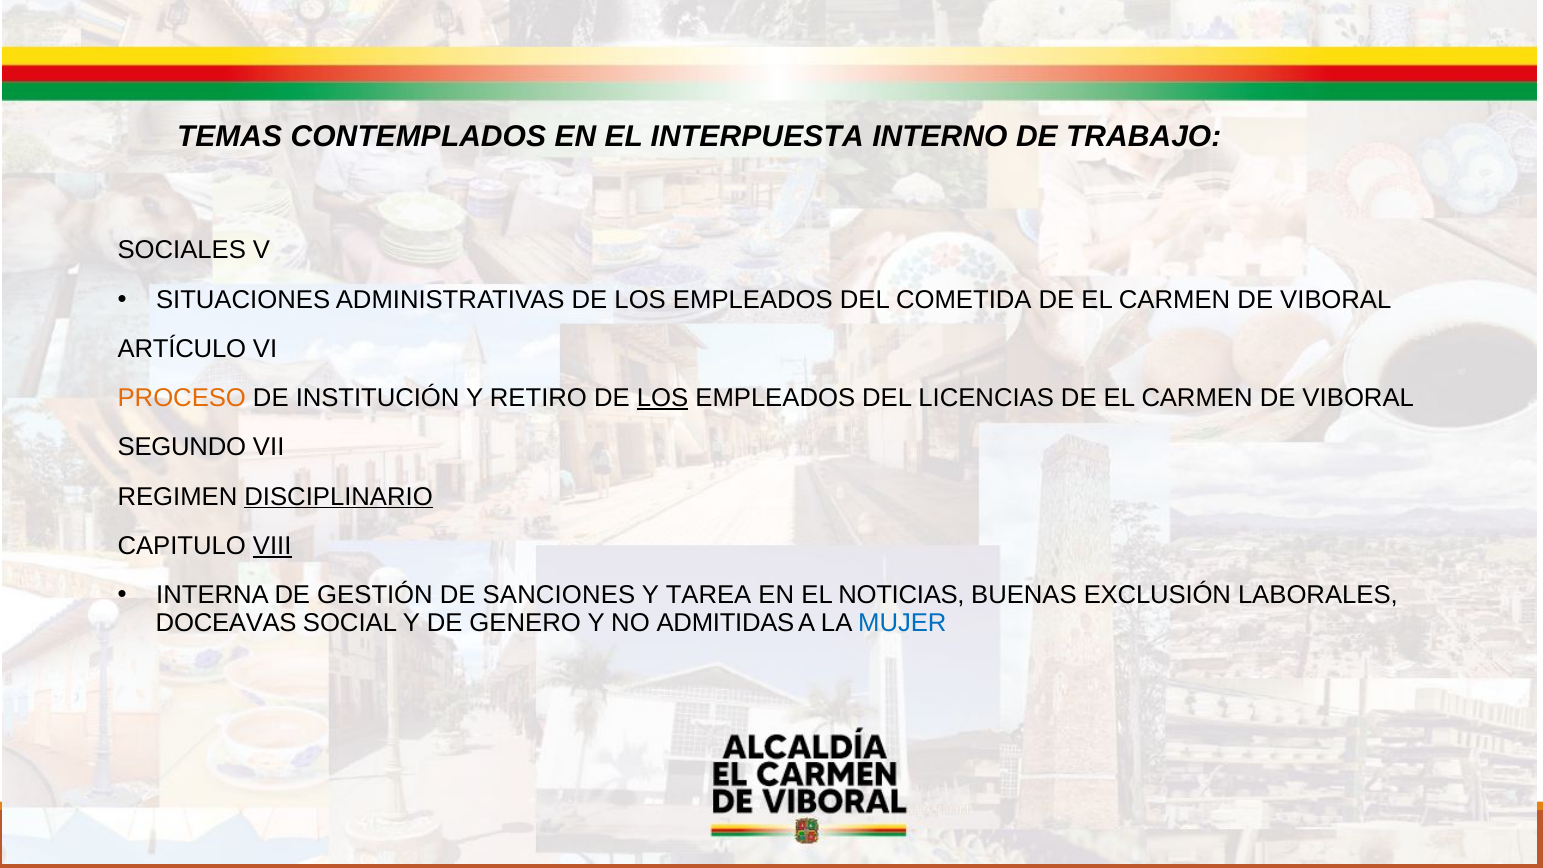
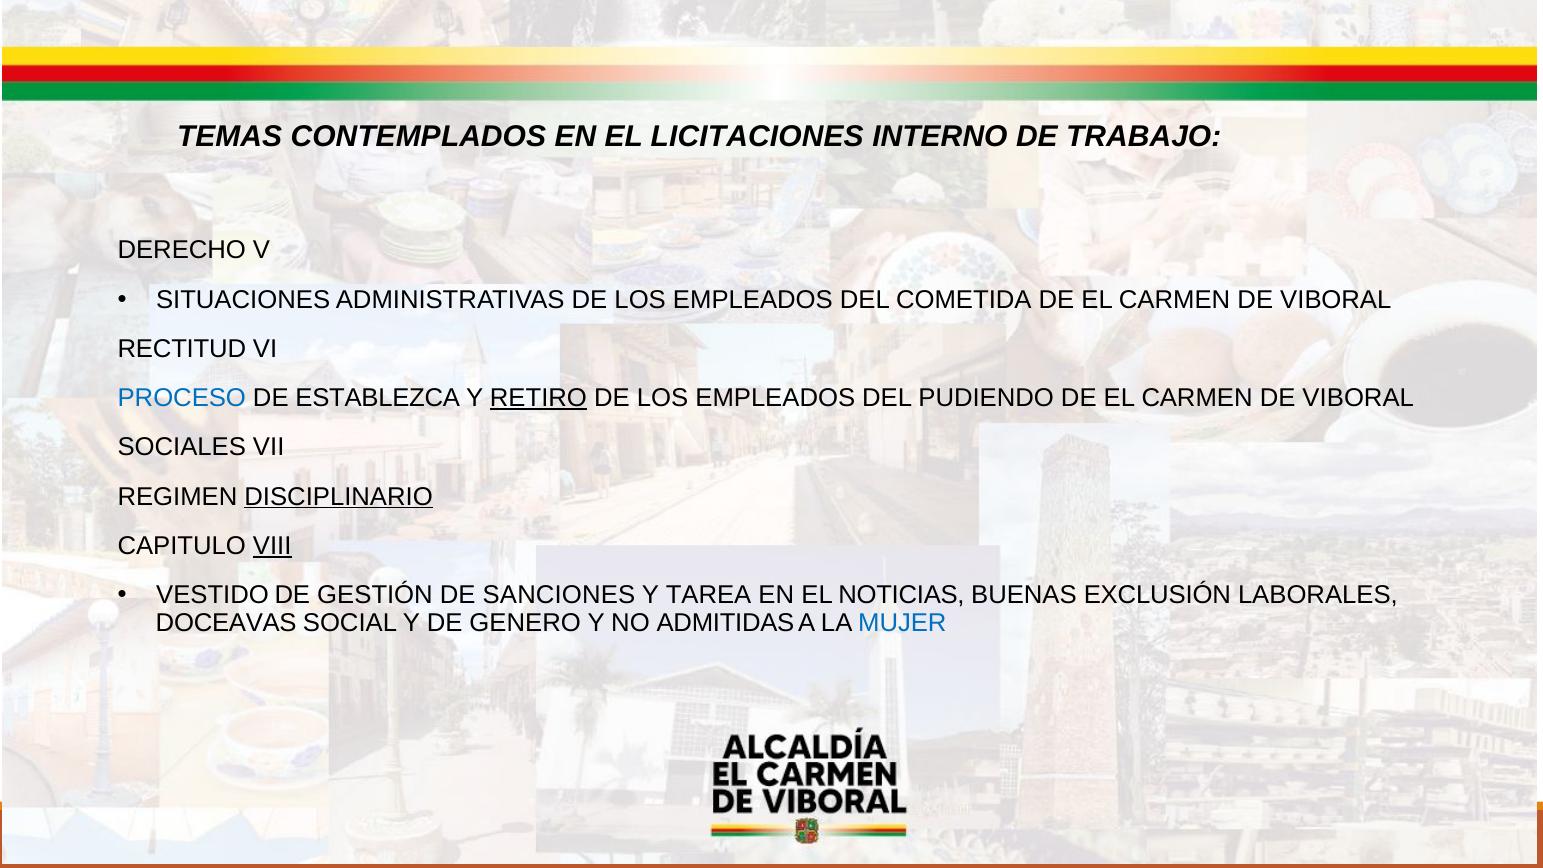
INTERPUESTA: INTERPUESTA -> LICITACIONES
SOCIALES: SOCIALES -> DERECHO
ARTÍCULO: ARTÍCULO -> RECTITUD
PROCESO colour: orange -> blue
INSTITUCIÓN: INSTITUCIÓN -> ESTABLEZCA
RETIRO underline: none -> present
LOS at (663, 398) underline: present -> none
LICENCIAS: LICENCIAS -> PUDIENDO
SEGUNDO: SEGUNDO -> SOCIALES
INTERNA: INTERNA -> VESTIDO
